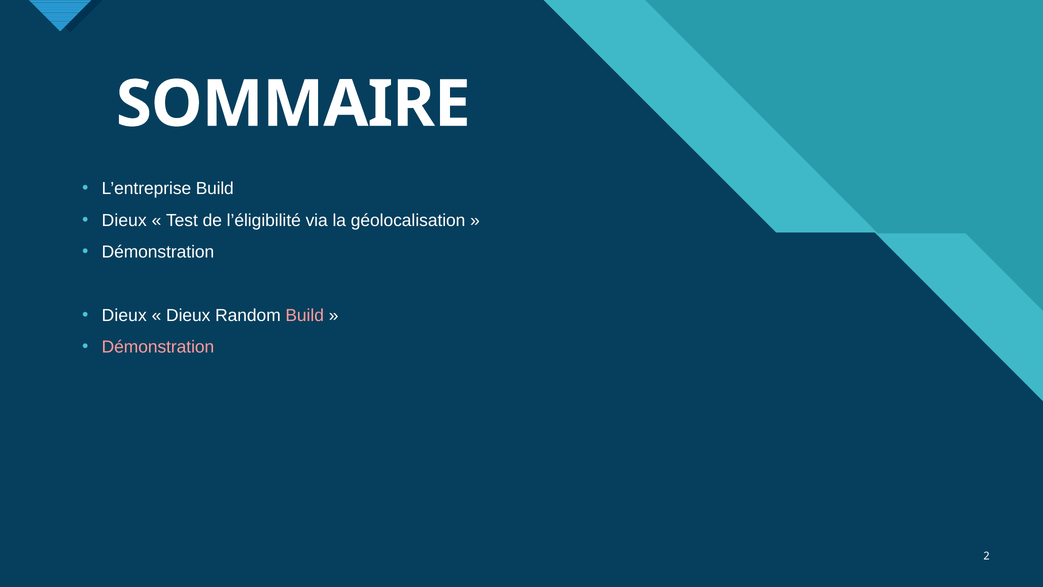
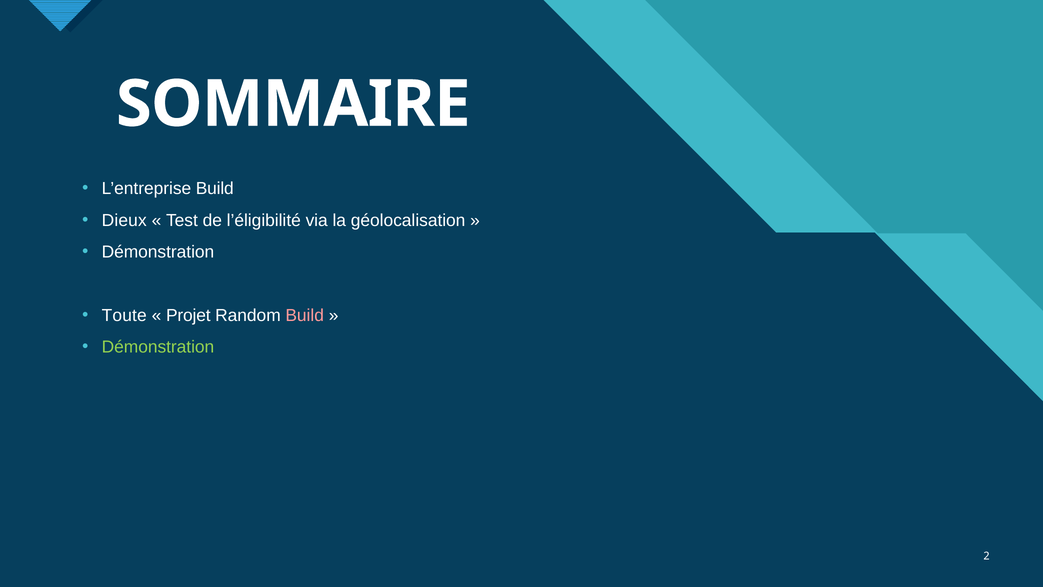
Dieux at (124, 315): Dieux -> Toute
Dieux at (188, 315): Dieux -> Projet
Démonstration at (158, 347) colour: pink -> light green
